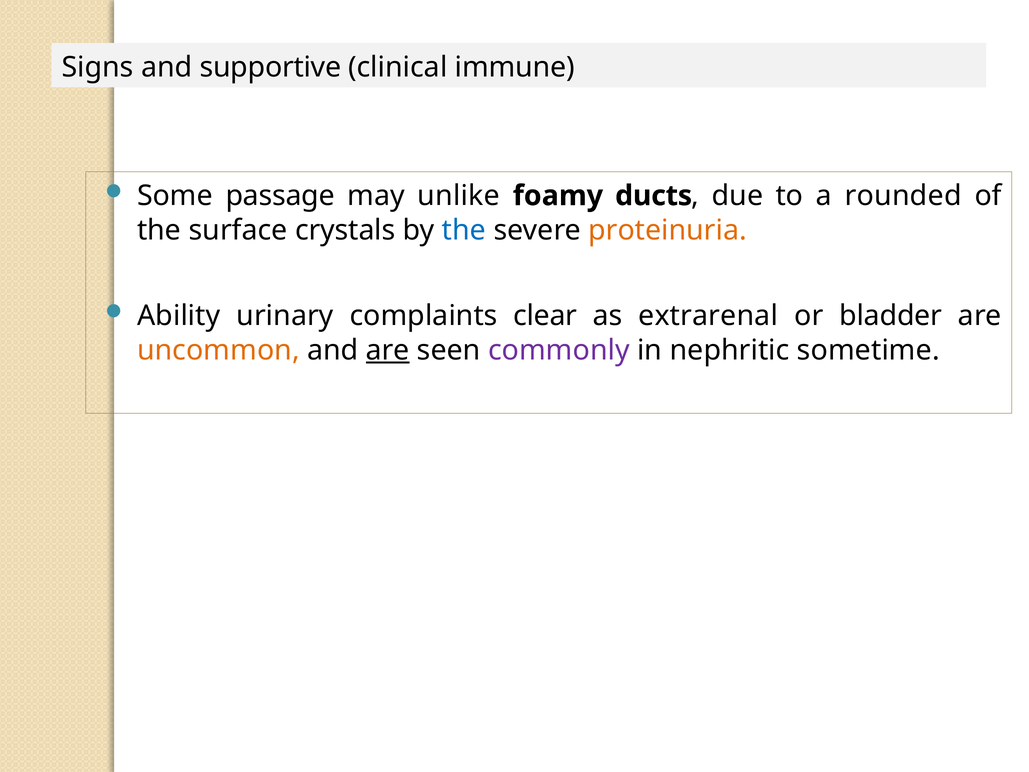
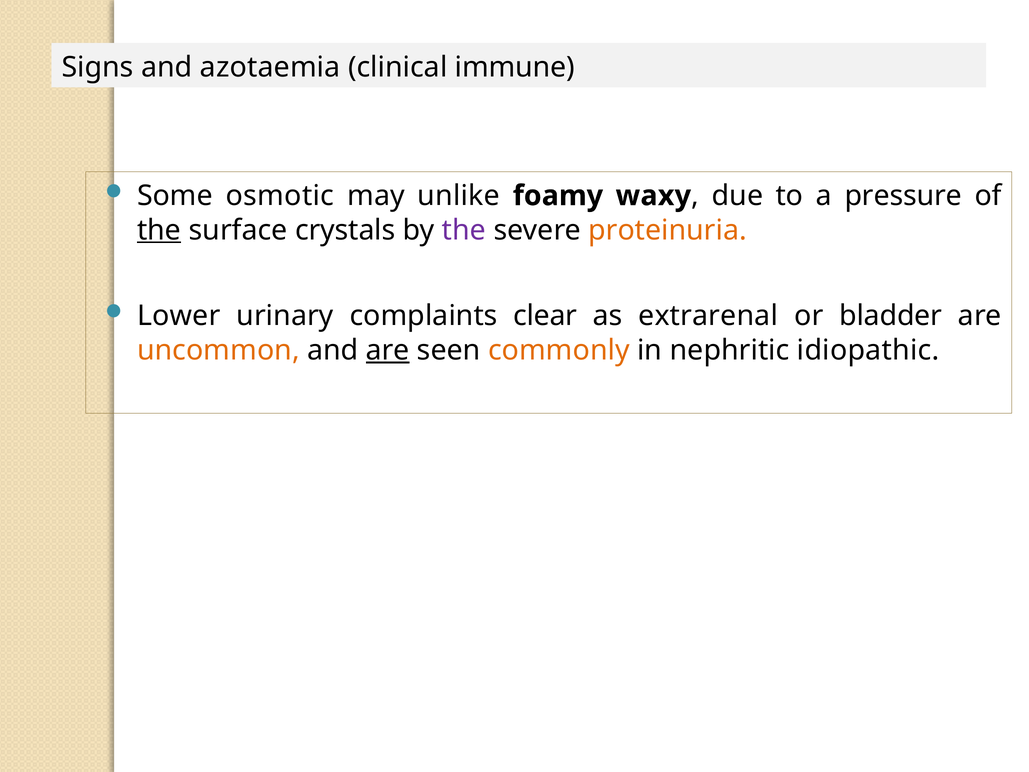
supportive: supportive -> azotaemia
passage: passage -> osmotic
ducts: ducts -> waxy
rounded: rounded -> pressure
the at (159, 230) underline: none -> present
the at (464, 230) colour: blue -> purple
Ability: Ability -> Lower
commonly colour: purple -> orange
sometime: sometime -> idiopathic
